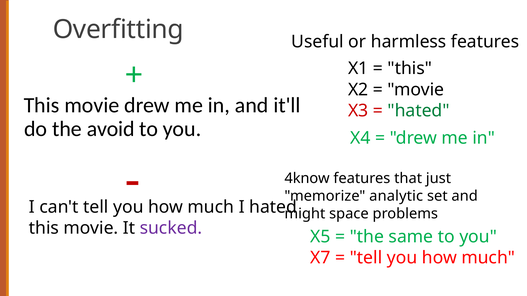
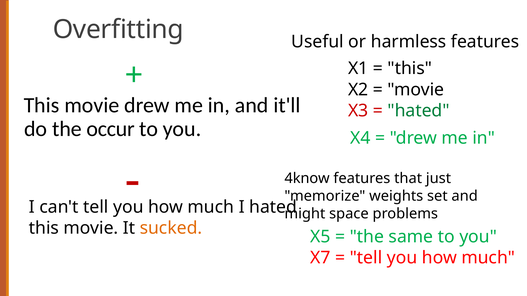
avoid: avoid -> occur
analytic: analytic -> weights
sucked colour: purple -> orange
